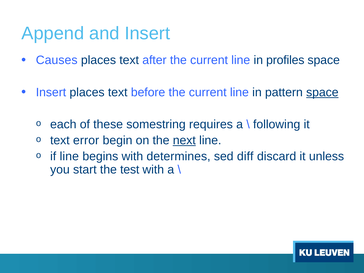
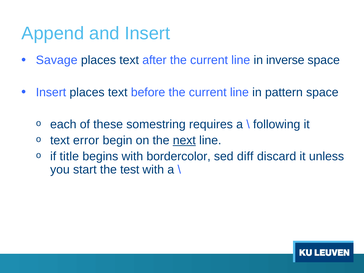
Causes: Causes -> Savage
profiles: profiles -> inverse
space at (322, 92) underline: present -> none
if line: line -> title
determines: determines -> bordercolor
